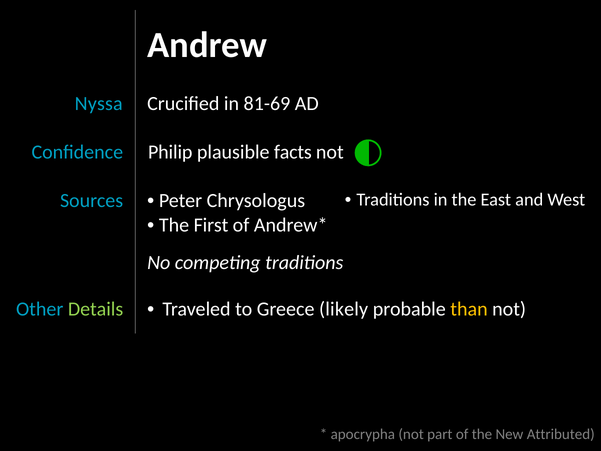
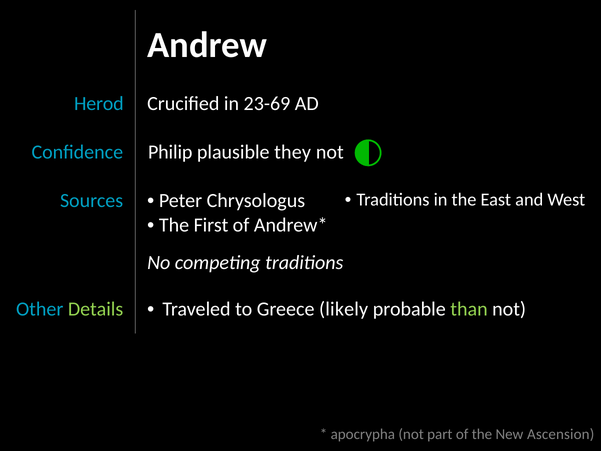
Nyssa: Nyssa -> Herod
81-69: 81-69 -> 23-69
facts: facts -> they
than colour: yellow -> light green
Attributed: Attributed -> Ascension
